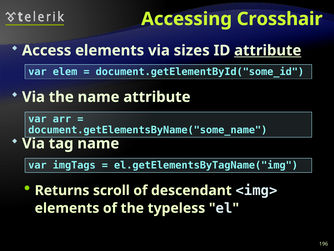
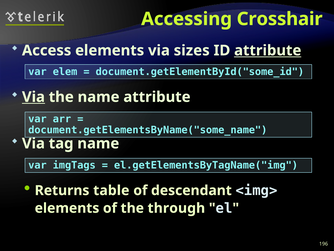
Via at (33, 97) underline: none -> present
scroll: scroll -> table
typeless: typeless -> through
